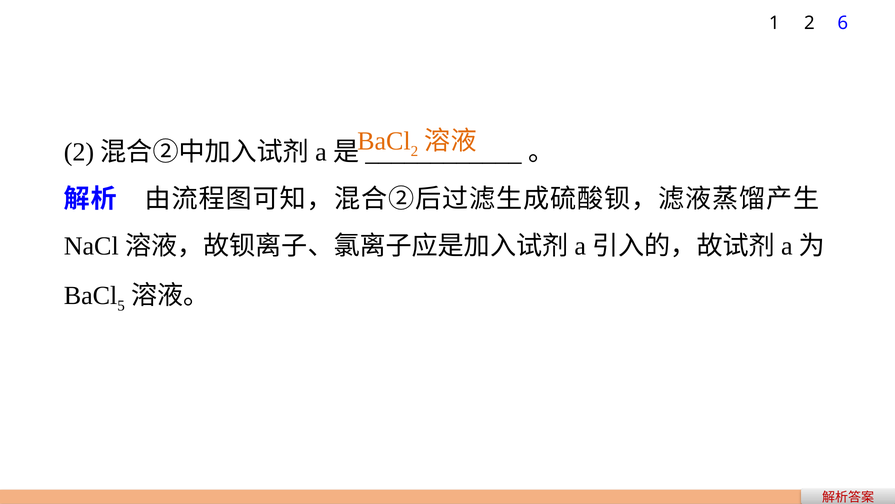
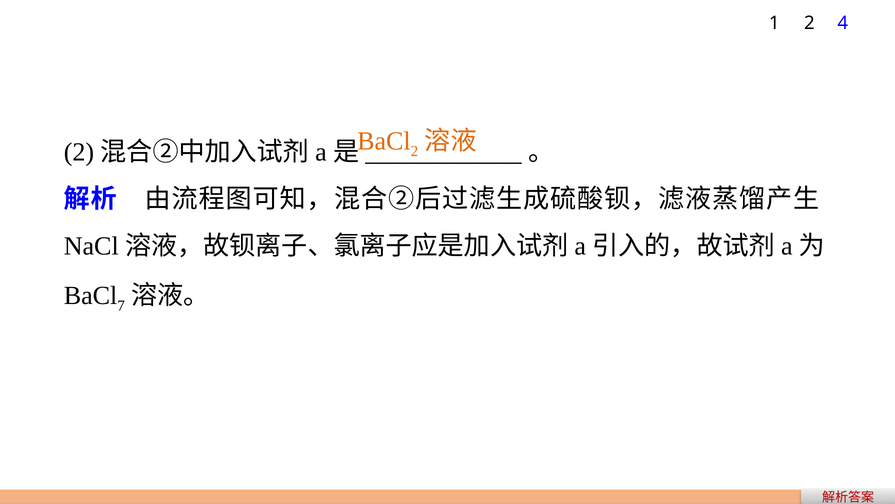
6: 6 -> 4
5: 5 -> 7
